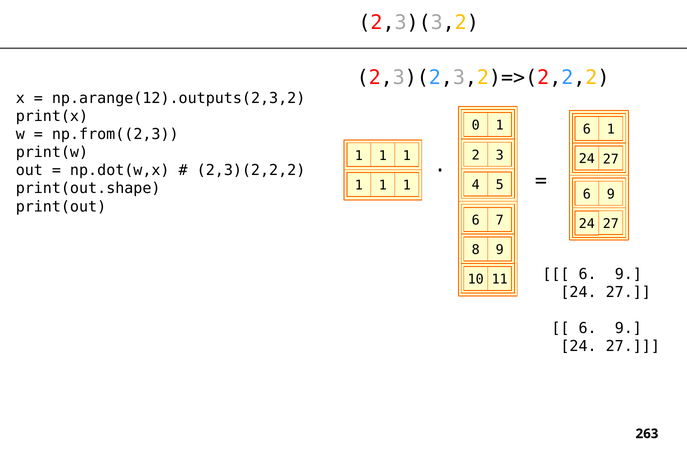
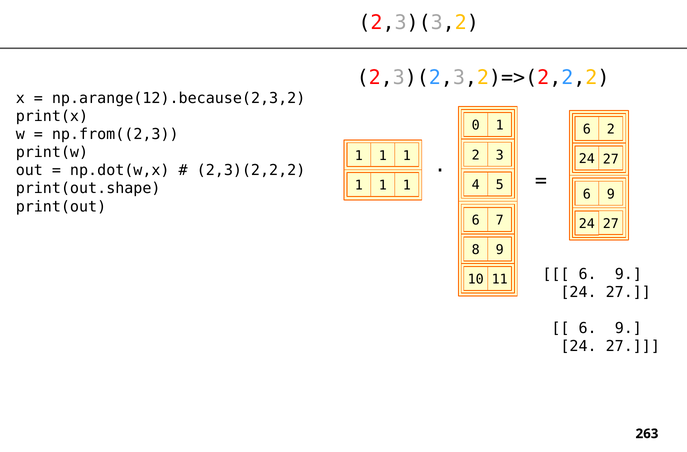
np.arange(12).outputs(2,3,2: np.arange(12).outputs(2,3,2 -> np.arange(12).because(2,3,2
6 1: 1 -> 2
